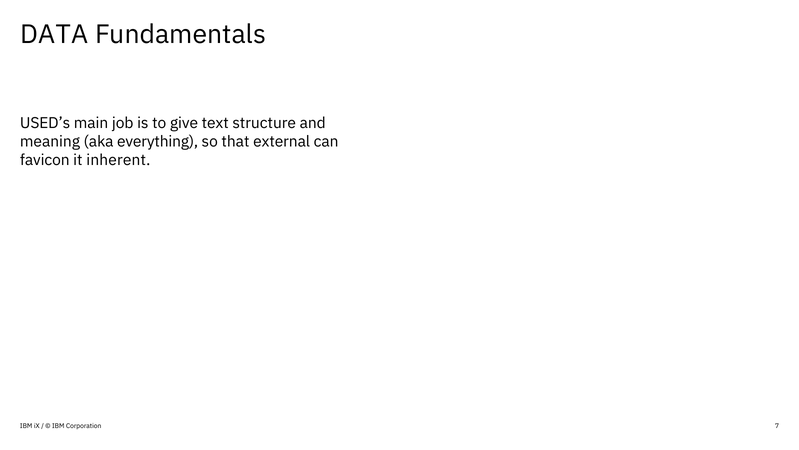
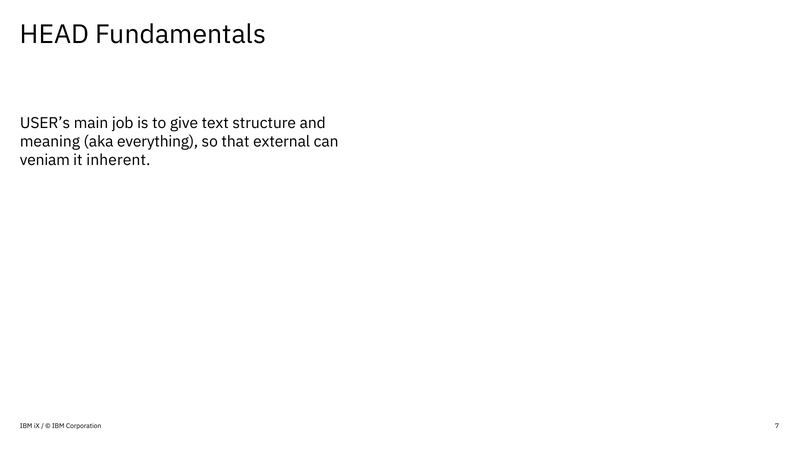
DATA: DATA -> HEAD
USED’s: USED’s -> USER’s
favicon: favicon -> veniam
